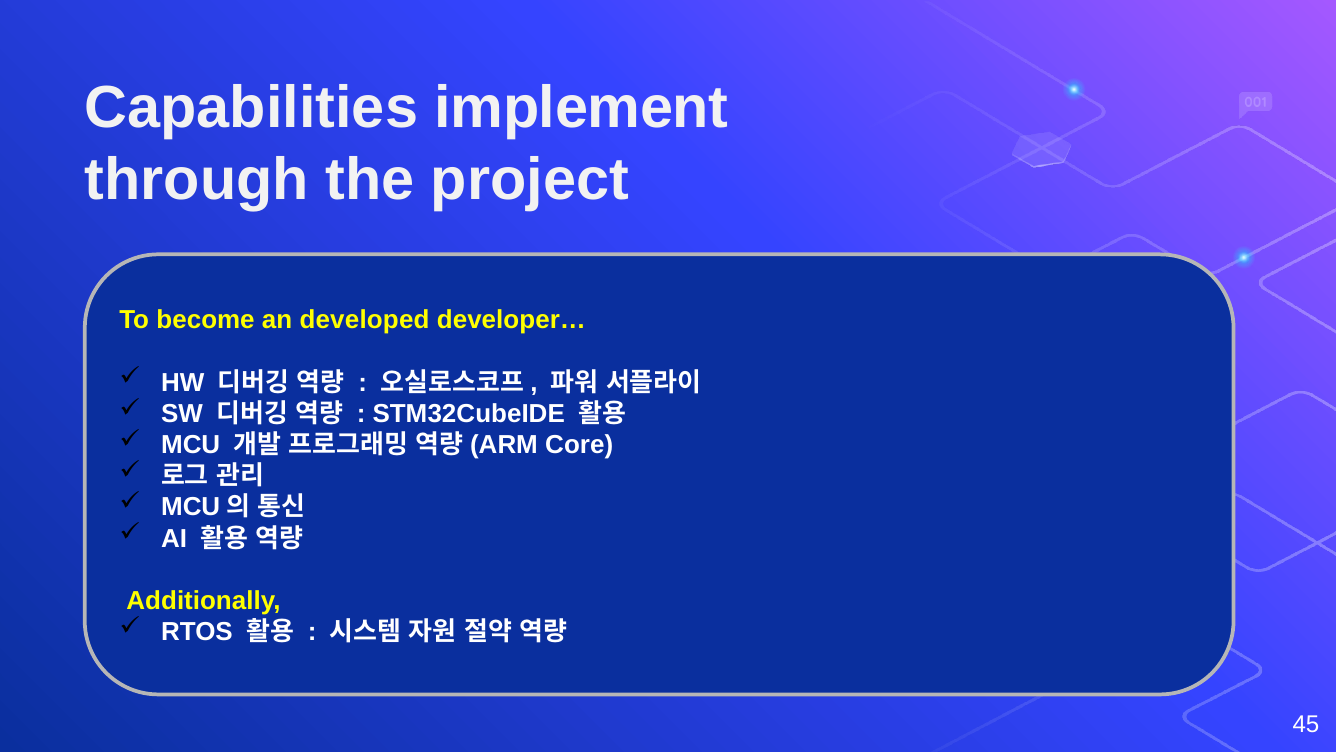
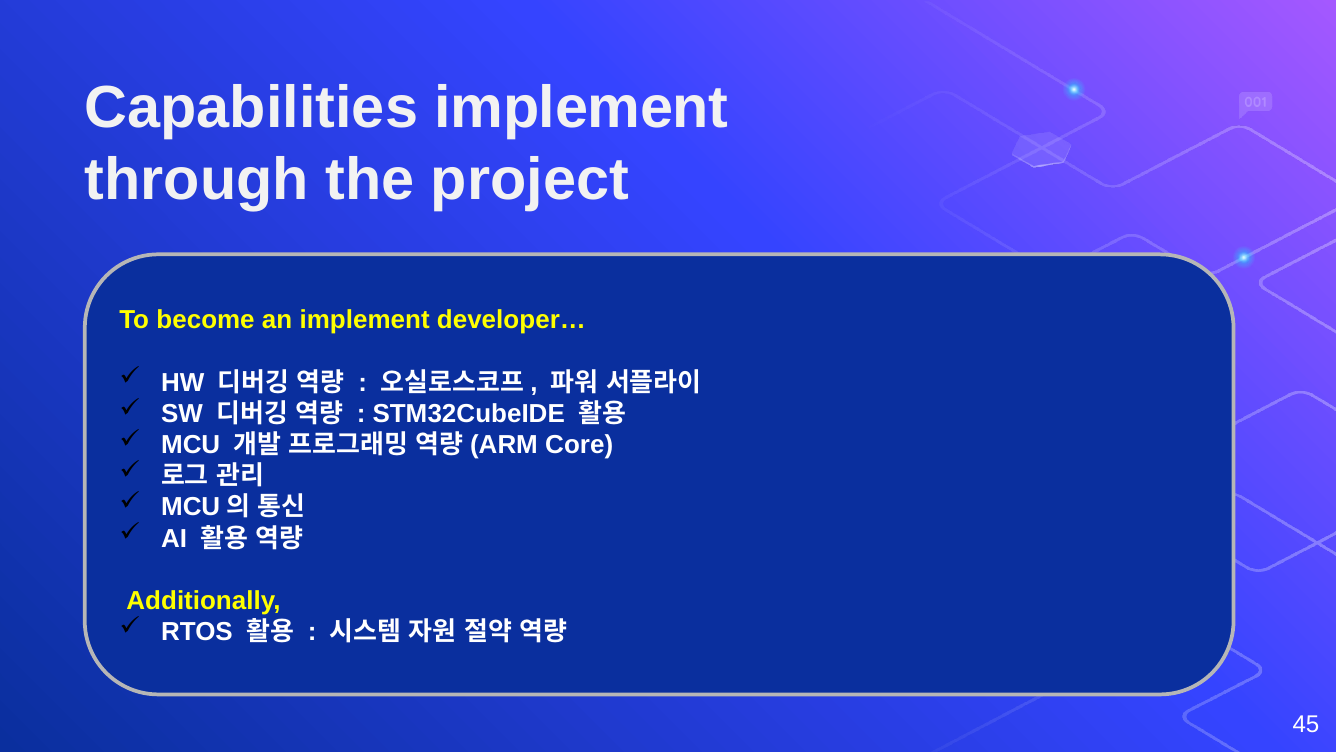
an developed: developed -> implement
